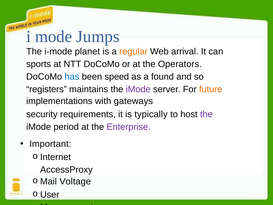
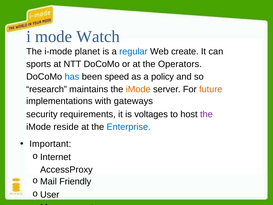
Jumps: Jumps -> Watch
regular colour: orange -> blue
arrival: arrival -> create
found: found -> policy
registers: registers -> research
iMode at (138, 89) colour: purple -> orange
typically: typically -> voltages
period: period -> reside
Enterprise colour: purple -> blue
Voltage: Voltage -> Friendly
